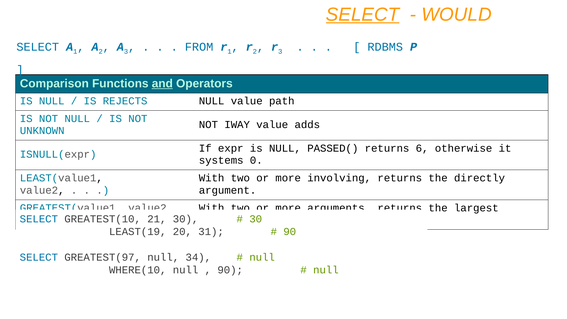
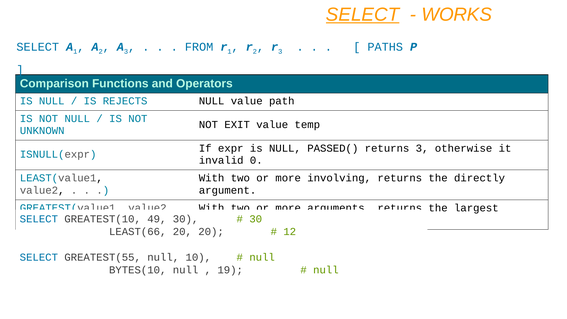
WOULD: WOULD -> WORKS
RDBMS: RDBMS -> PATHS
and underline: present -> none
IWAY: IWAY -> EXIT
adds: adds -> temp
returns 6: 6 -> 3
systems: systems -> invalid
21: 21 -> 49
LEAST(19: LEAST(19 -> LEAST(66
20 31: 31 -> 20
90 at (290, 232): 90 -> 12
GREATEST(97: GREATEST(97 -> GREATEST(55
34: 34 -> 10
WHERE(10: WHERE(10 -> BYTES(10
90 at (230, 270): 90 -> 19
